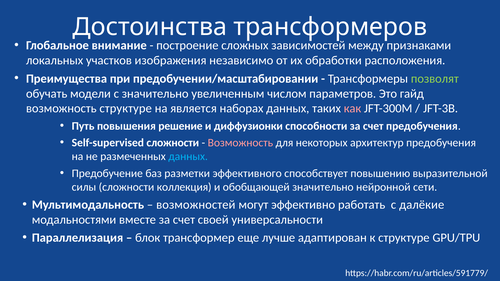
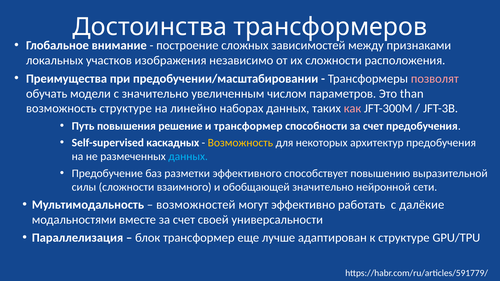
их обработки: обработки -> сложности
позволят colour: light green -> pink
гайд: гайд -> than
является: является -> линейно
и диффузионки: диффузионки -> трансформер
Self-supervised сложности: сложности -> каскадных
Возможность at (240, 143) colour: pink -> yellow
коллекция: коллекция -> взаимного
